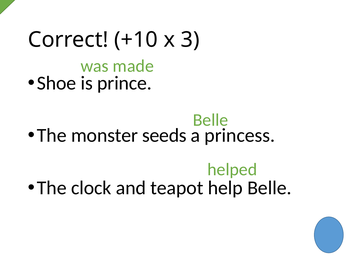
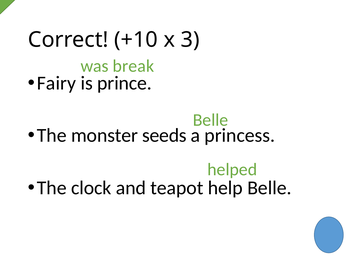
made: made -> break
Shoe: Shoe -> Fairy
